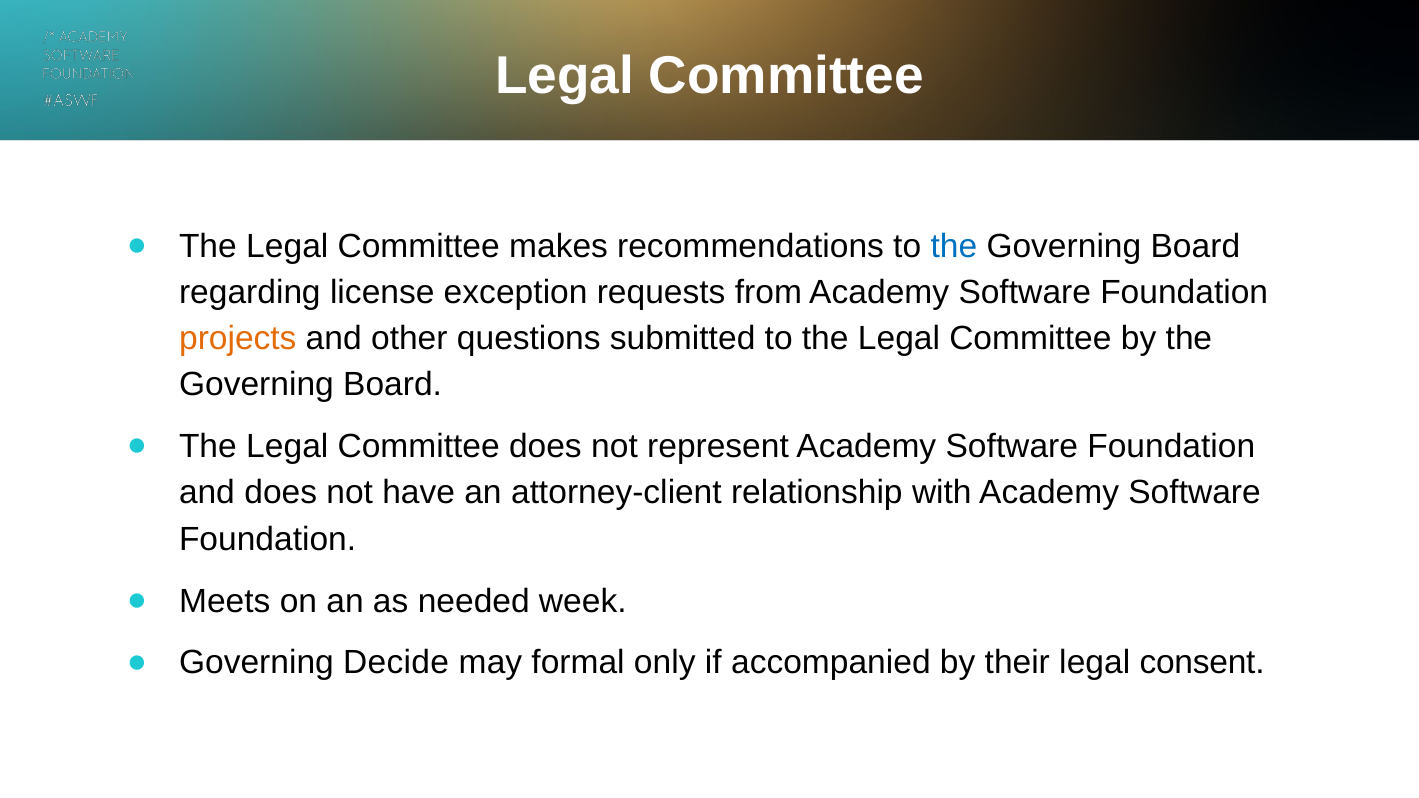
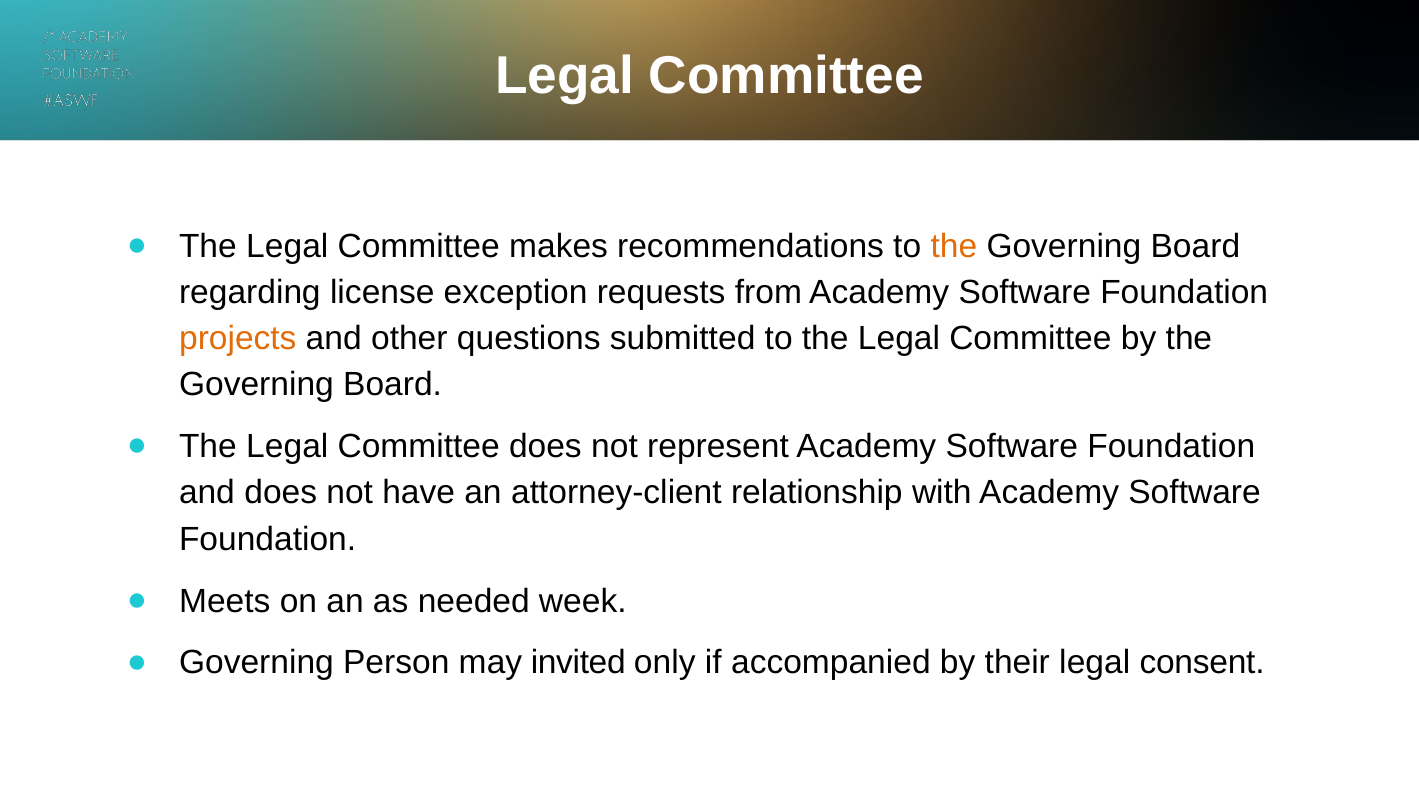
the at (954, 246) colour: blue -> orange
Decide: Decide -> Person
formal: formal -> invited
